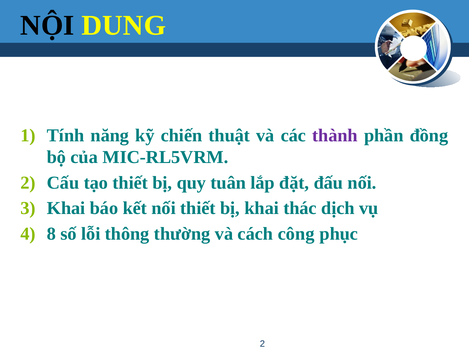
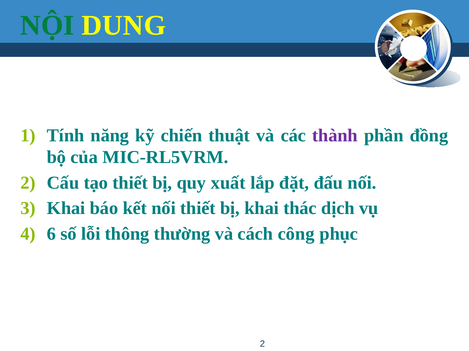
NỘI colour: black -> green
tuân: tuân -> xuất
8: 8 -> 6
